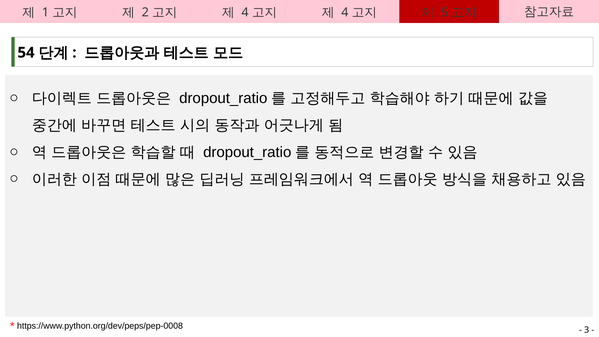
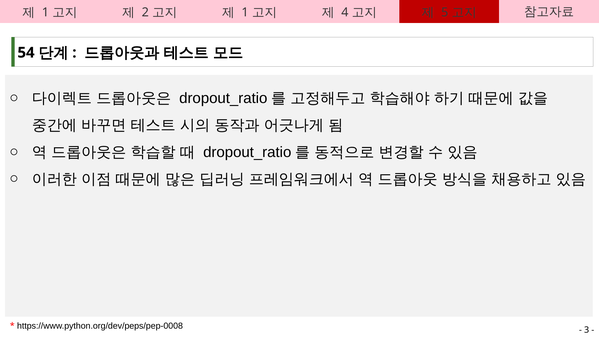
4 at (245, 12): 4 -> 1
